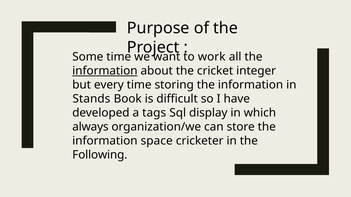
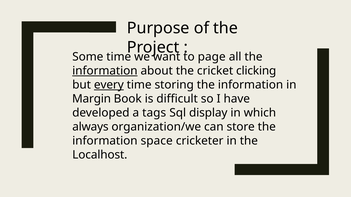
work: work -> page
integer: integer -> clicking
every underline: none -> present
Stands: Stands -> Margin
Following: Following -> Localhost
